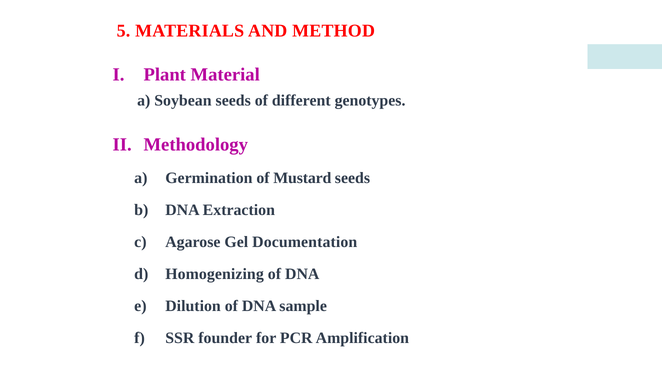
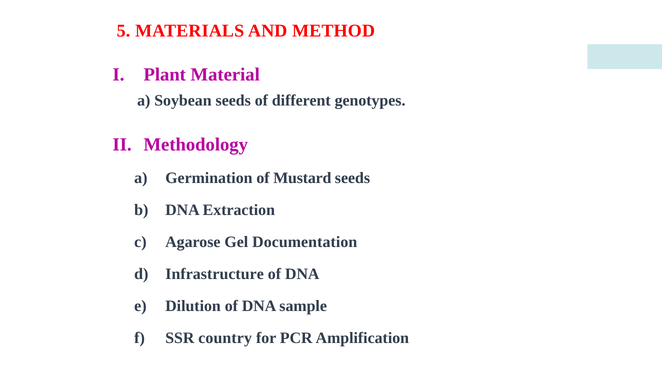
Homogenizing: Homogenizing -> Infrastructure
founder: founder -> country
